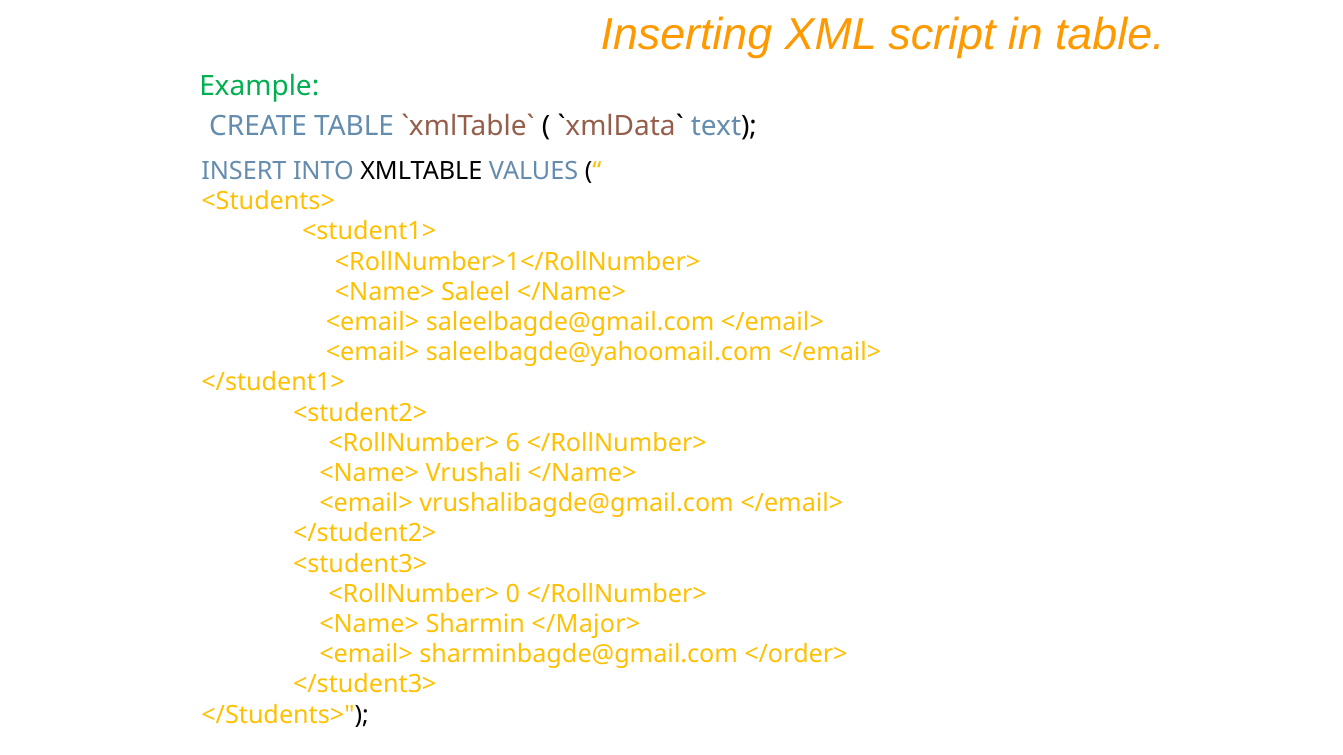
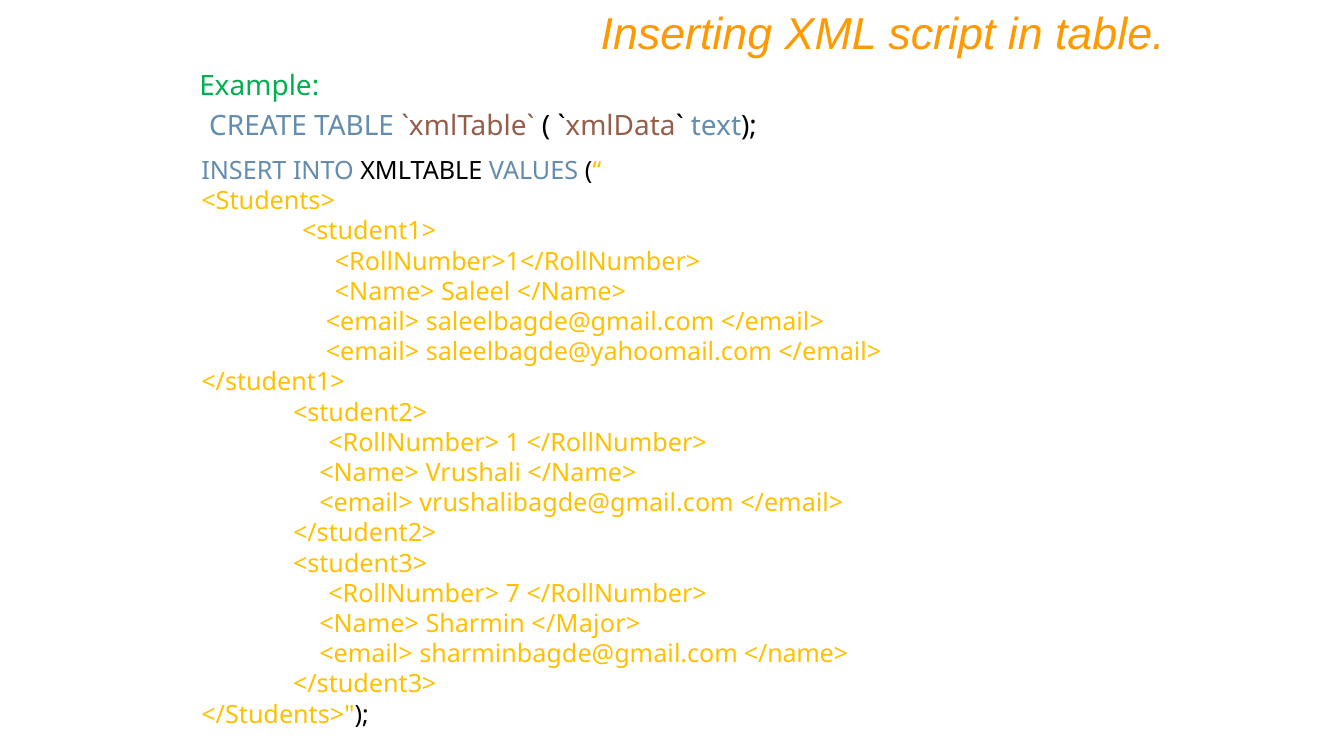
6: 6 -> 1
0: 0 -> 7
sharminbagde@gmail.com </order>: </order> -> </name>
